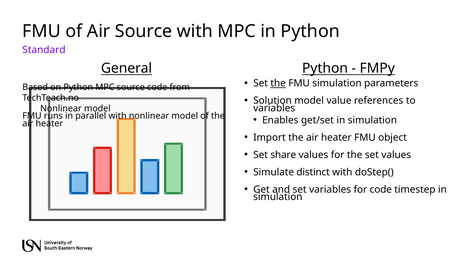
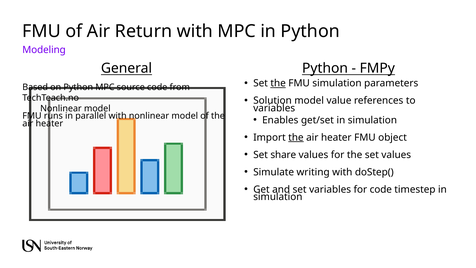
Air Source: Source -> Return
Standard: Standard -> Modeling
the at (296, 137) underline: none -> present
distinct: distinct -> writing
